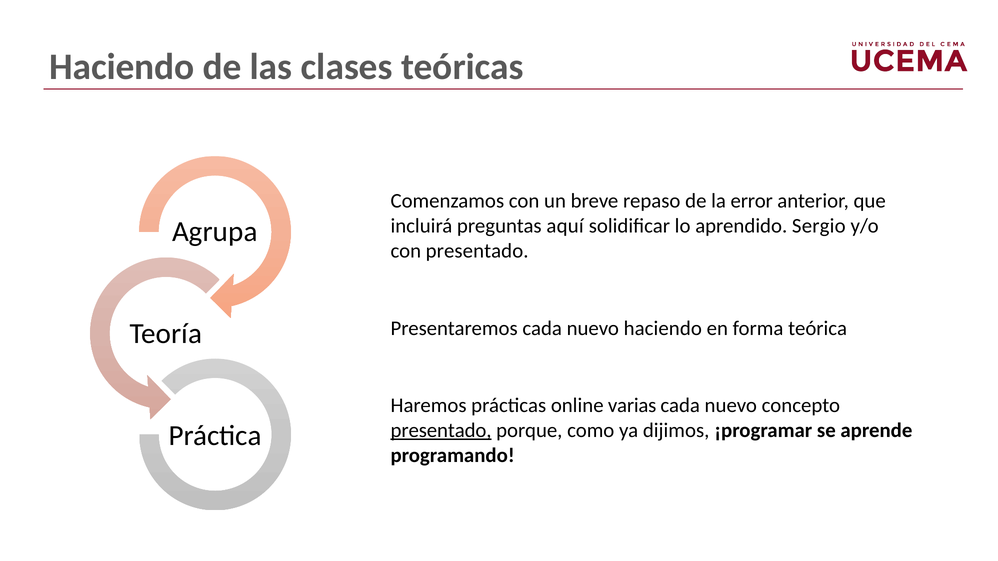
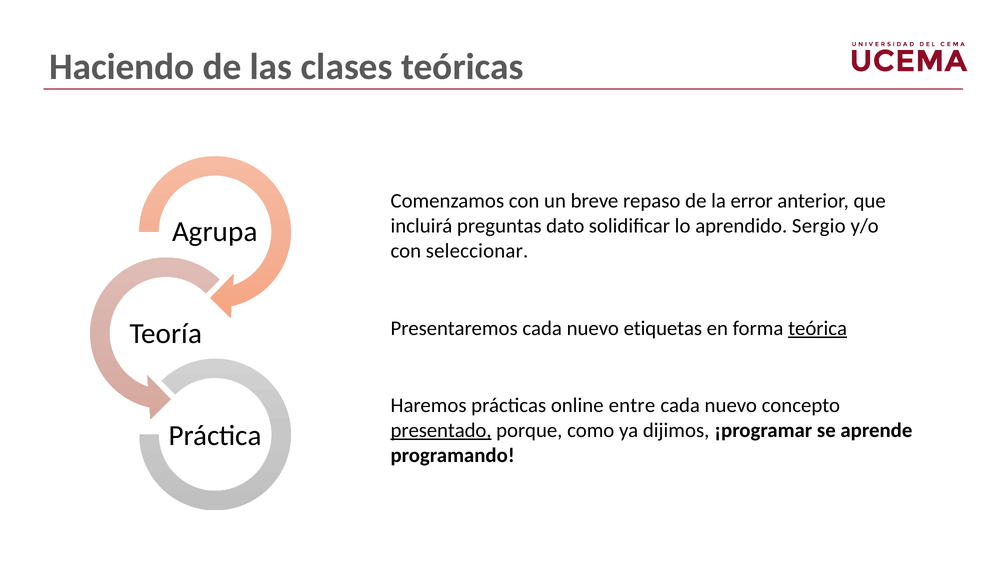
aquí: aquí -> dato
con presentado: presentado -> seleccionar
nuevo haciendo: haciendo -> etiquetas
teórica underline: none -> present
varias: varias -> entre
